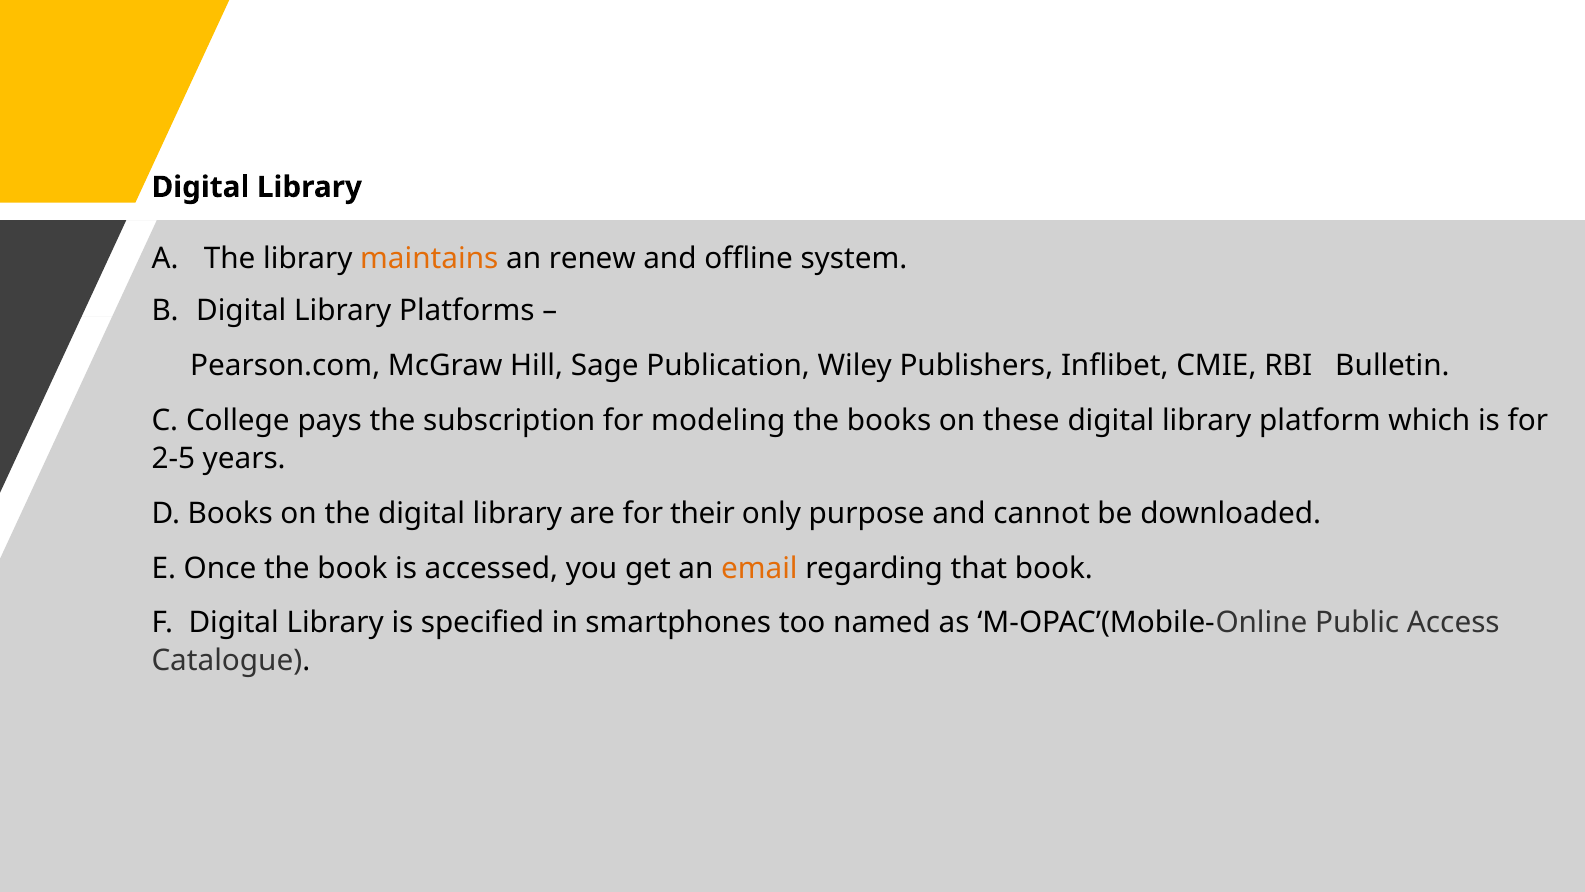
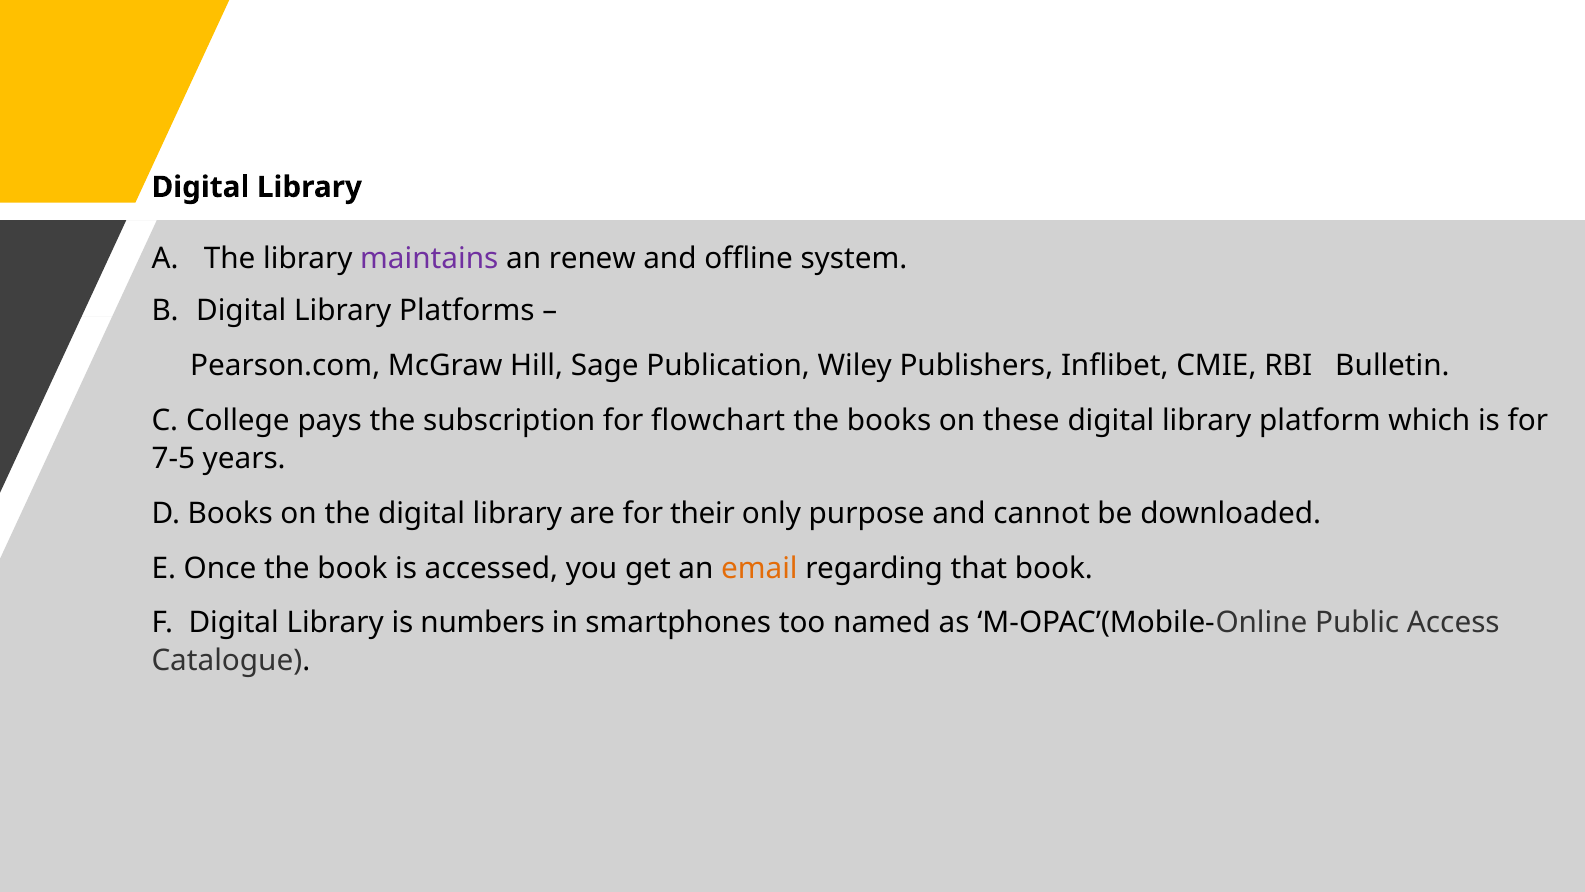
maintains colour: orange -> purple
modeling: modeling -> flowchart
2-5: 2-5 -> 7-5
specified: specified -> numbers
